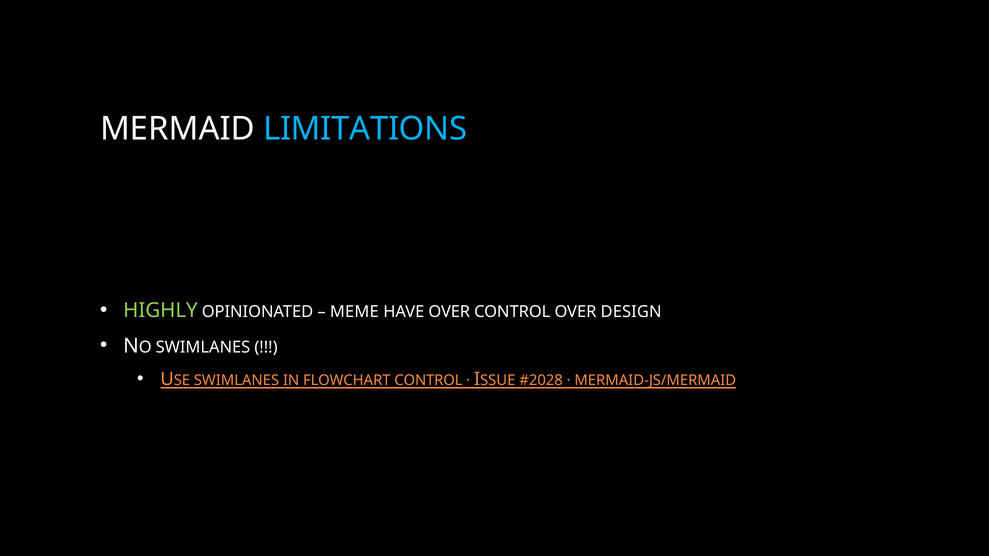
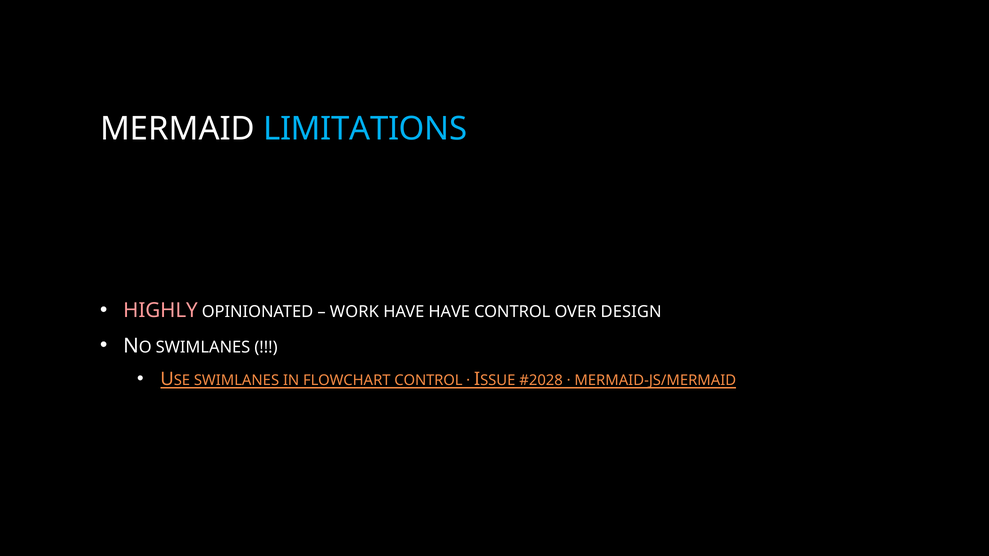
HIGHLY colour: light green -> pink
MEME: MEME -> WORK
HAVE OVER: OVER -> HAVE
